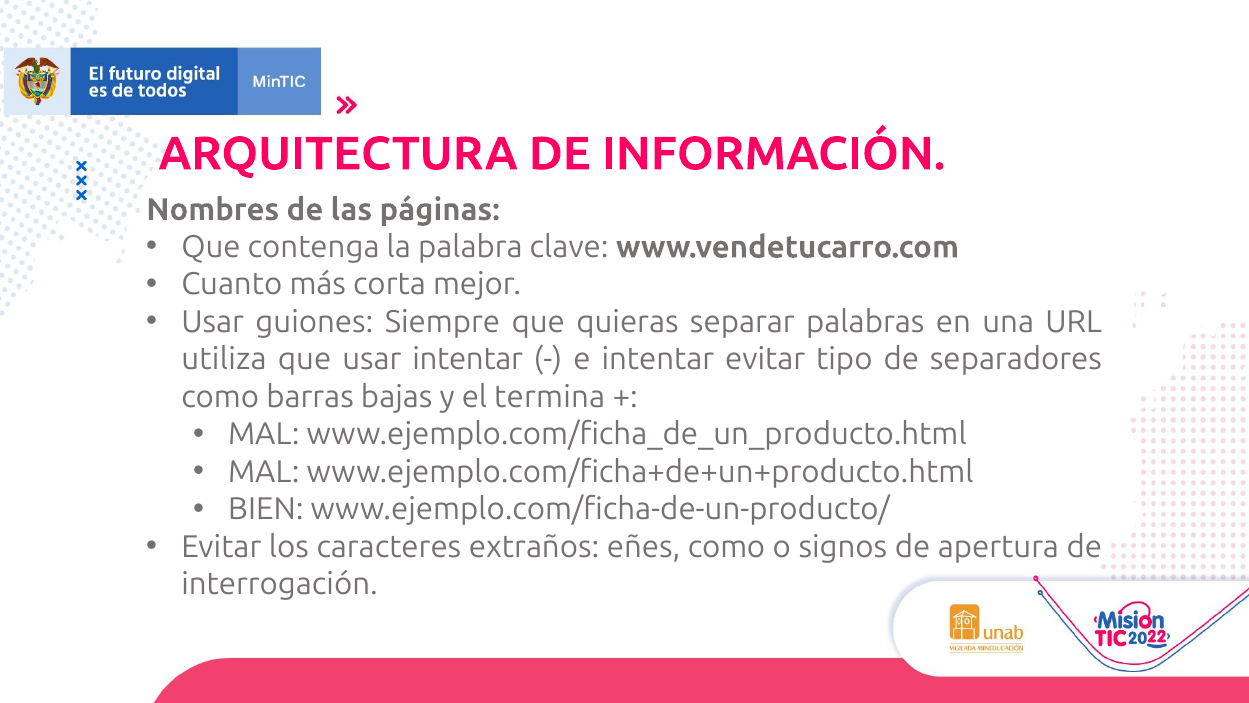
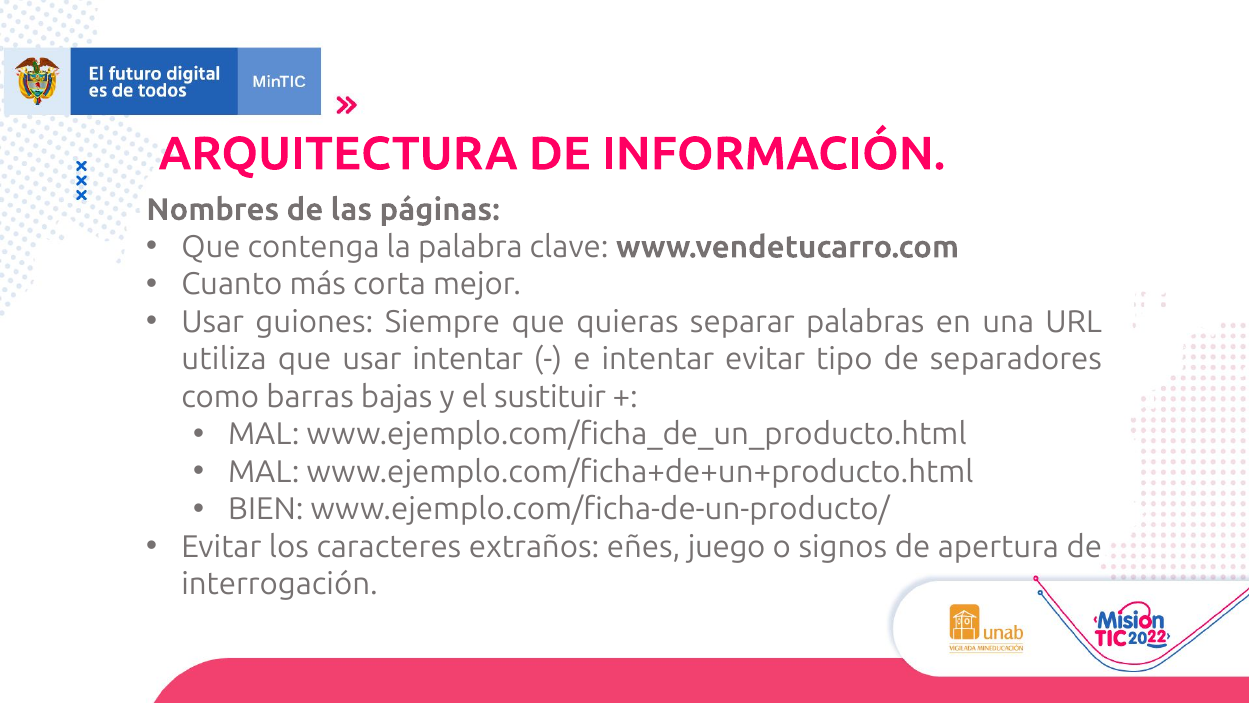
termina: termina -> sustituir
eñes como: como -> juego
